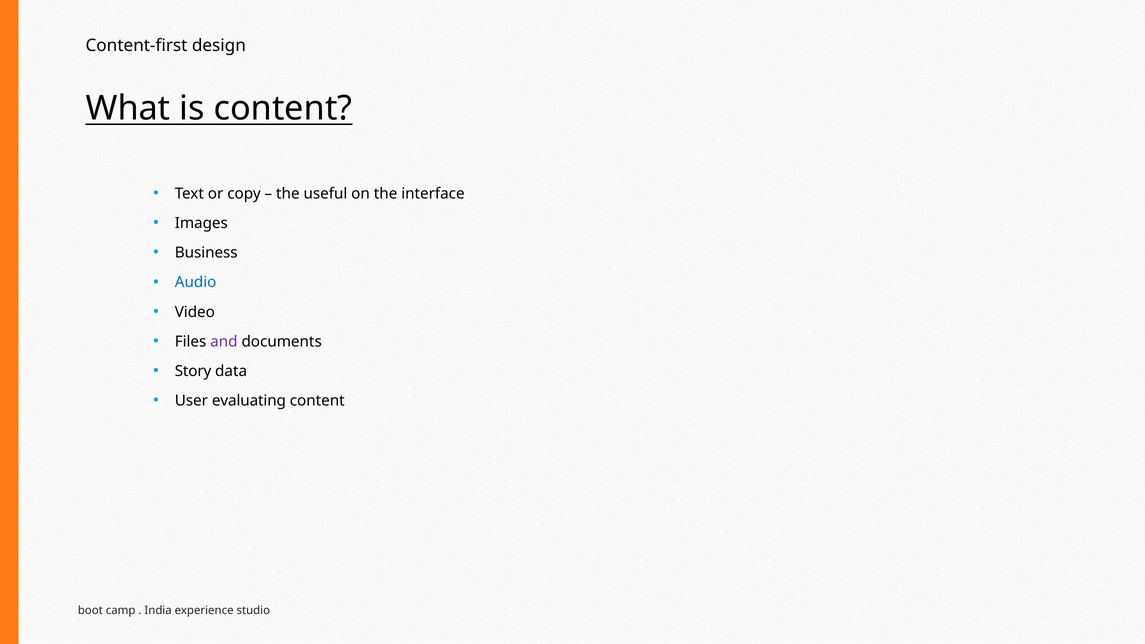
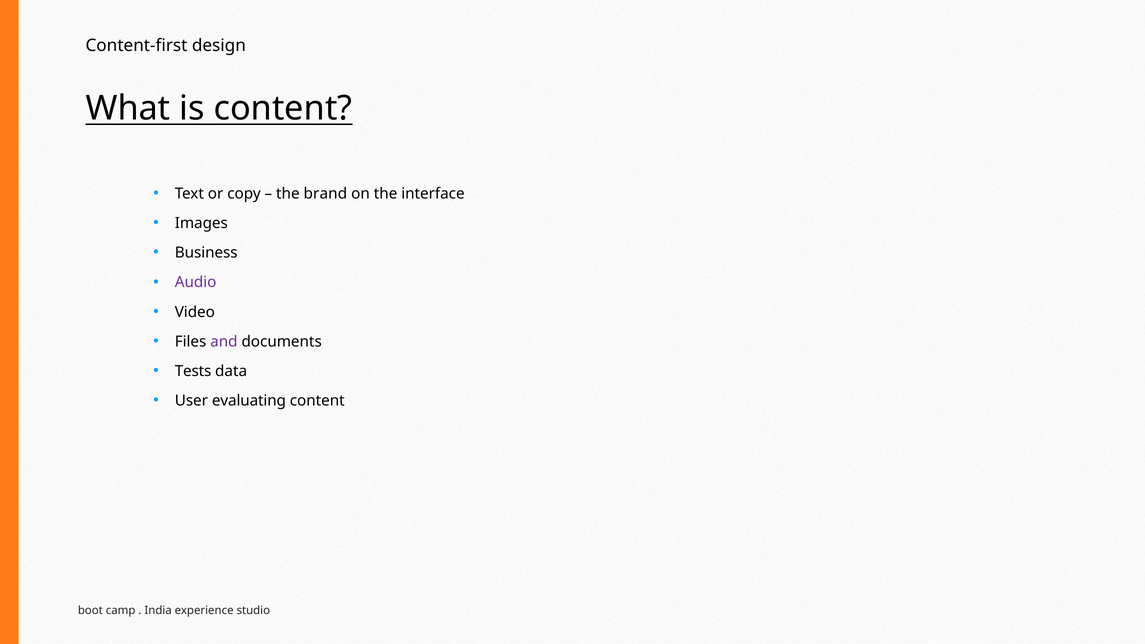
useful: useful -> brand
Audio colour: blue -> purple
Story: Story -> Tests
